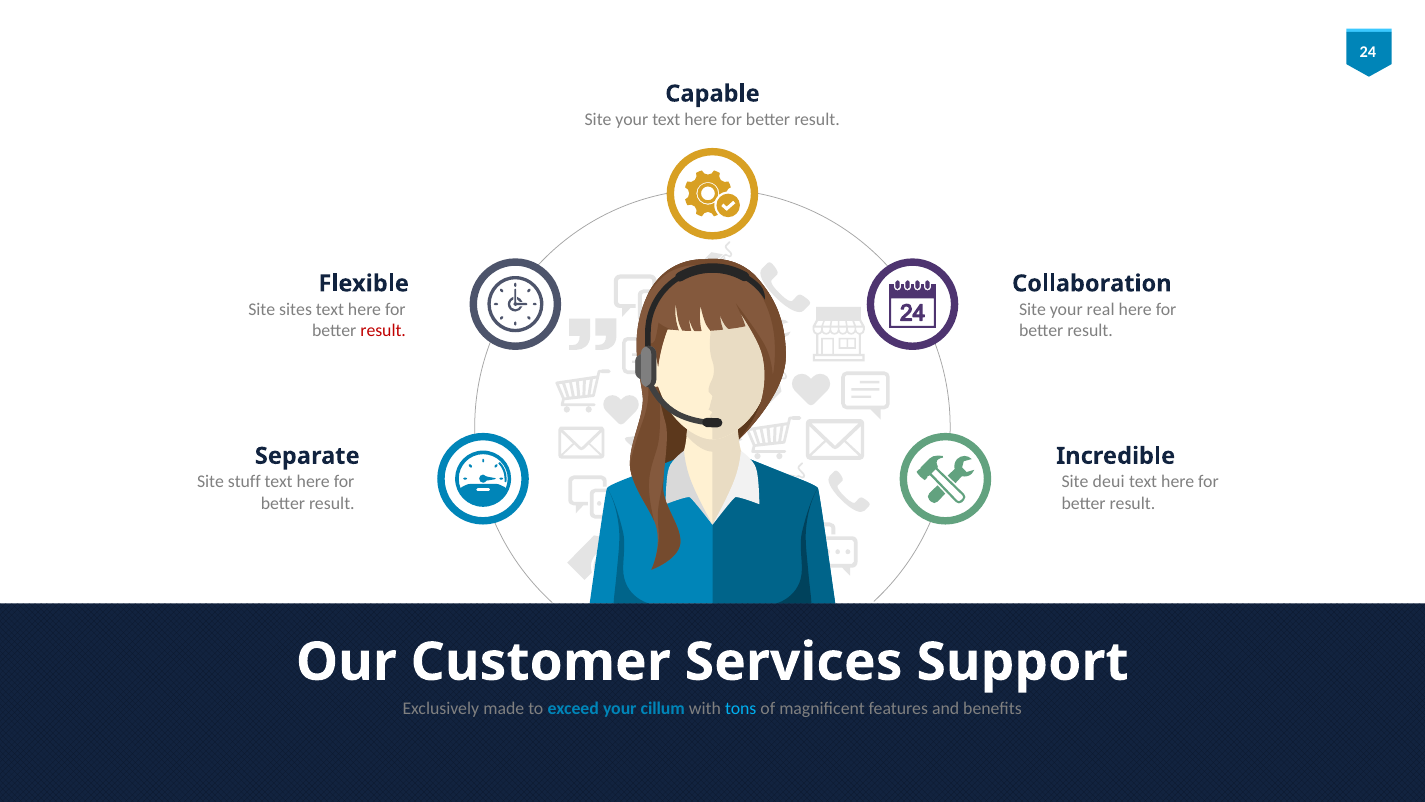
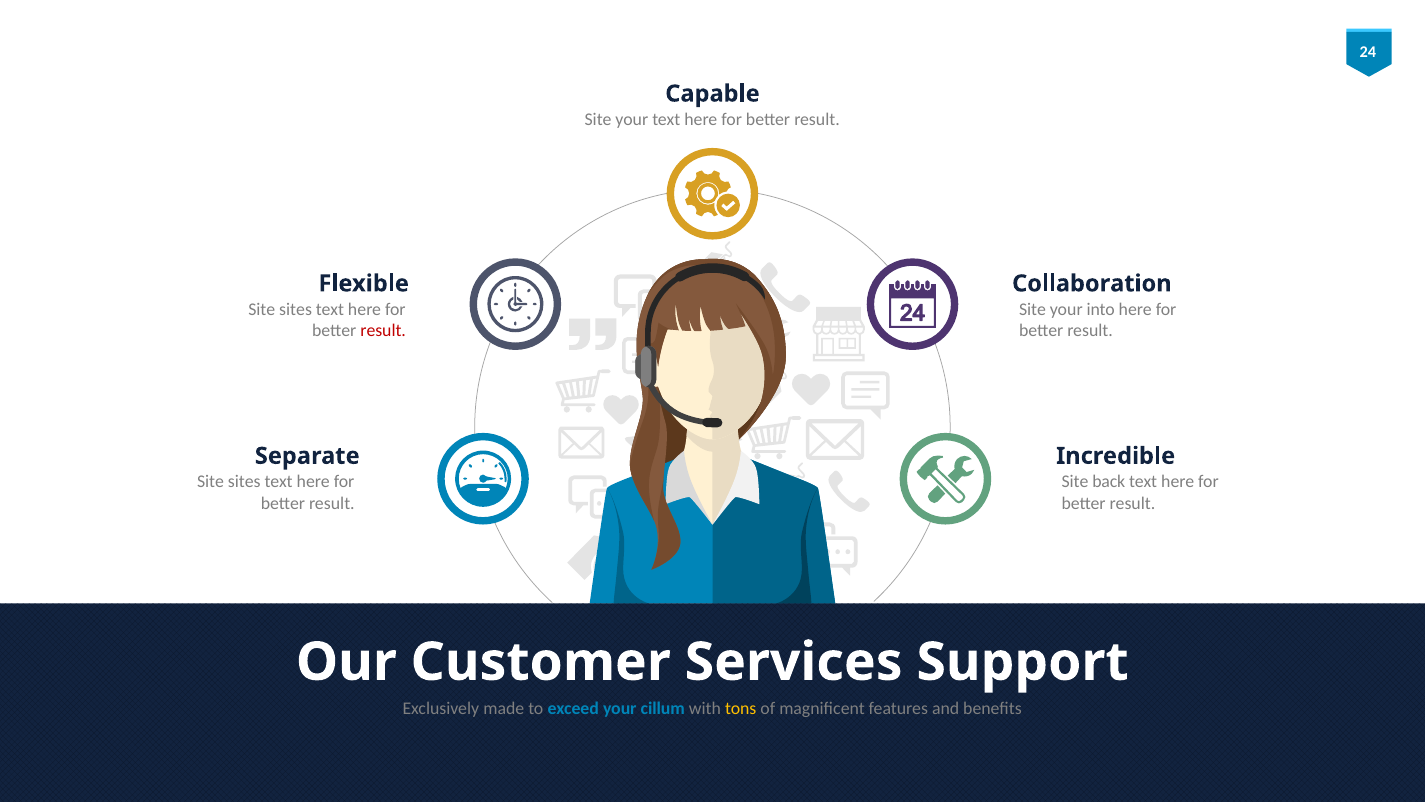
real: real -> into
stuff at (244, 482): stuff -> sites
deui: deui -> back
tons colour: light blue -> yellow
